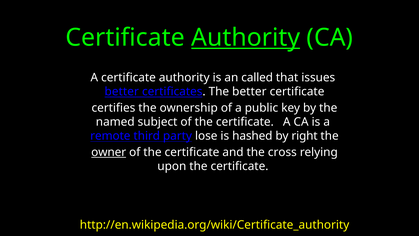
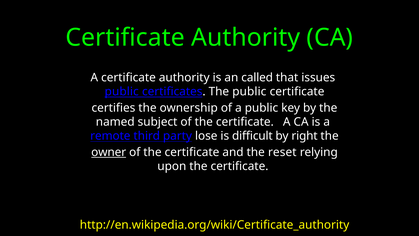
Authority at (246, 38) underline: present -> none
better at (122, 92): better -> public
The better: better -> public
hashed: hashed -> difficult
cross: cross -> reset
